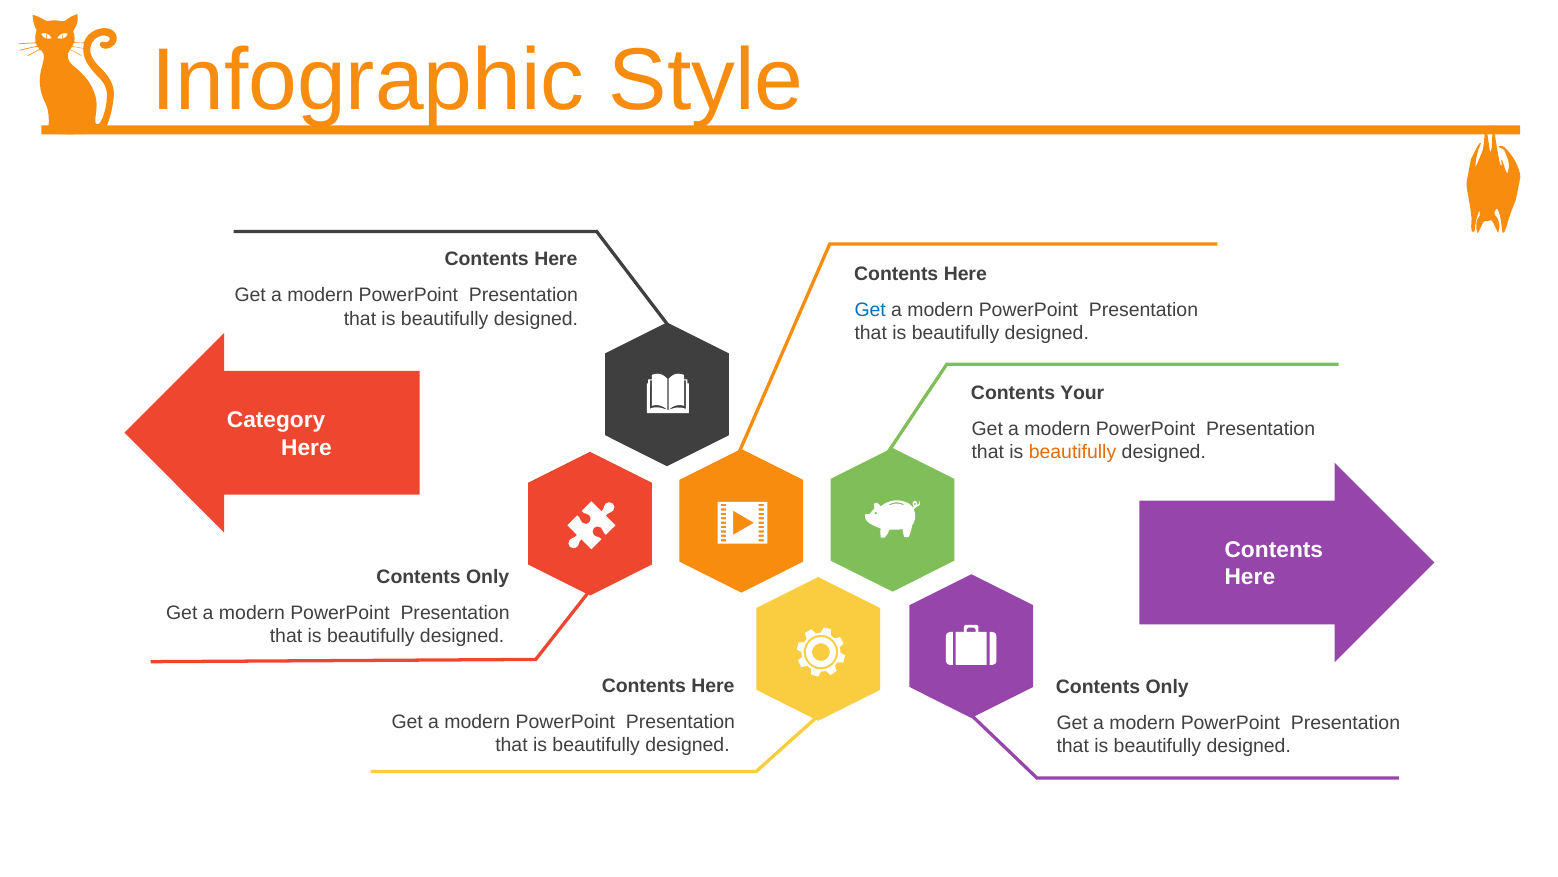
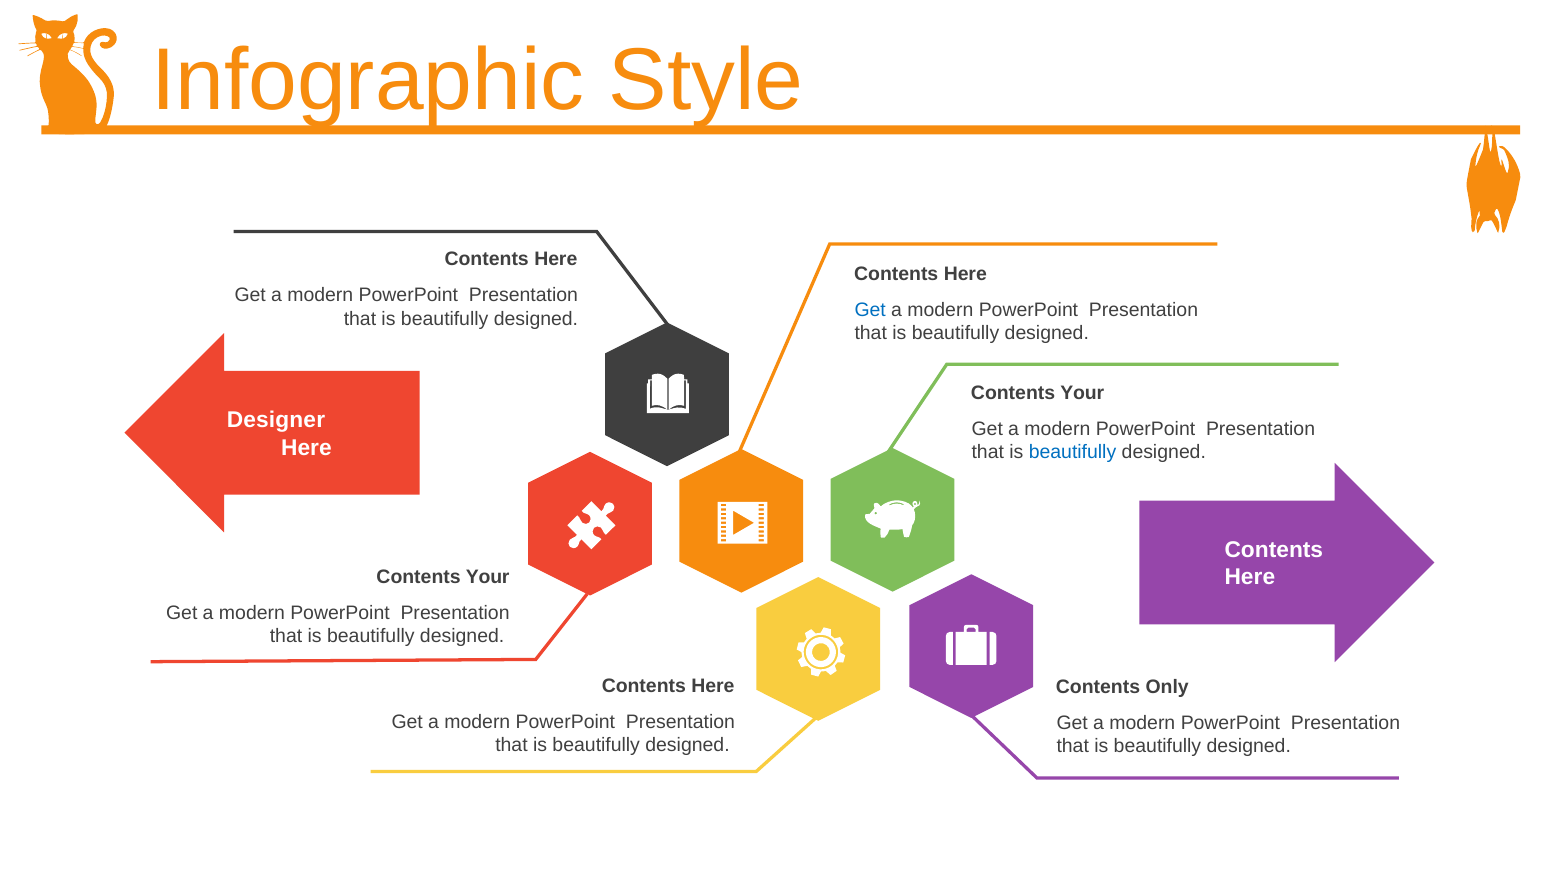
Category: Category -> Designer
beautifully at (1073, 452) colour: orange -> blue
Only at (488, 577): Only -> Your
